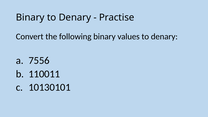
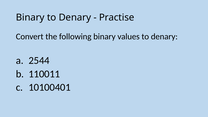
7556: 7556 -> 2544
10130101: 10130101 -> 10100401
